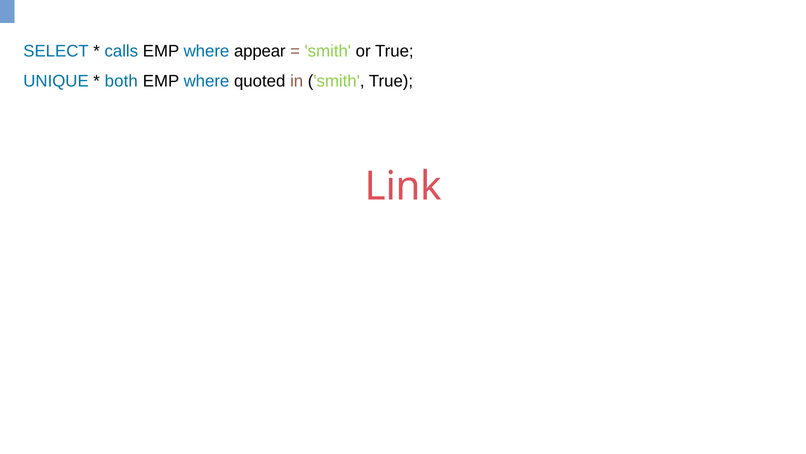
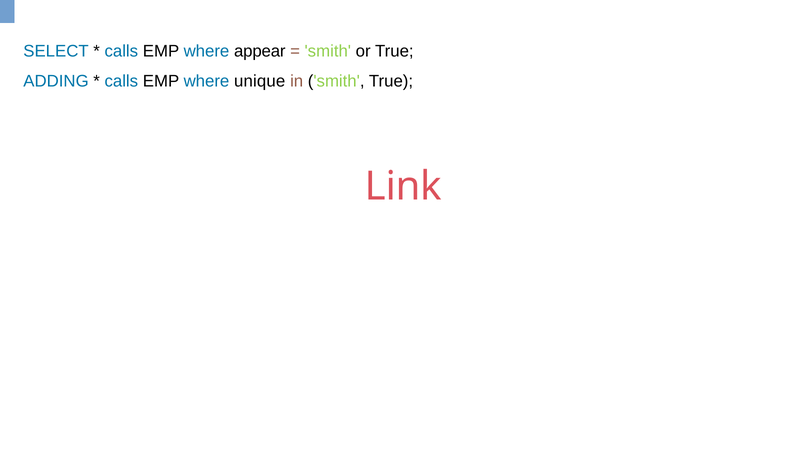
UNIQUE: UNIQUE -> ADDING
both at (121, 81): both -> calls
quoted: quoted -> unique
